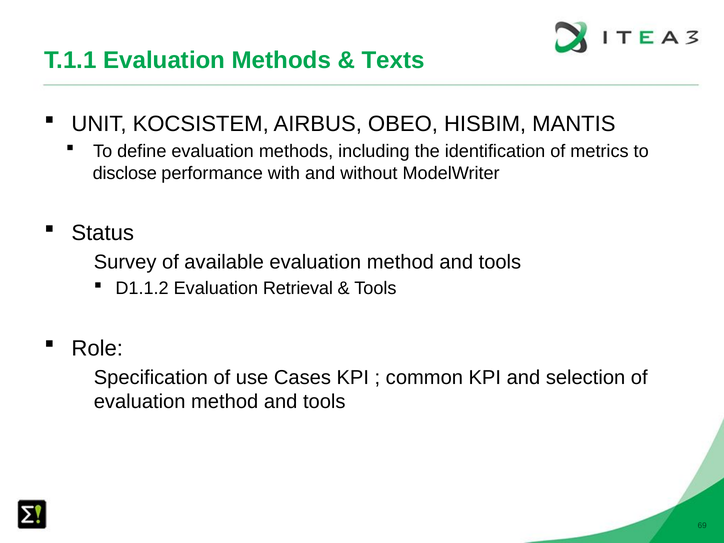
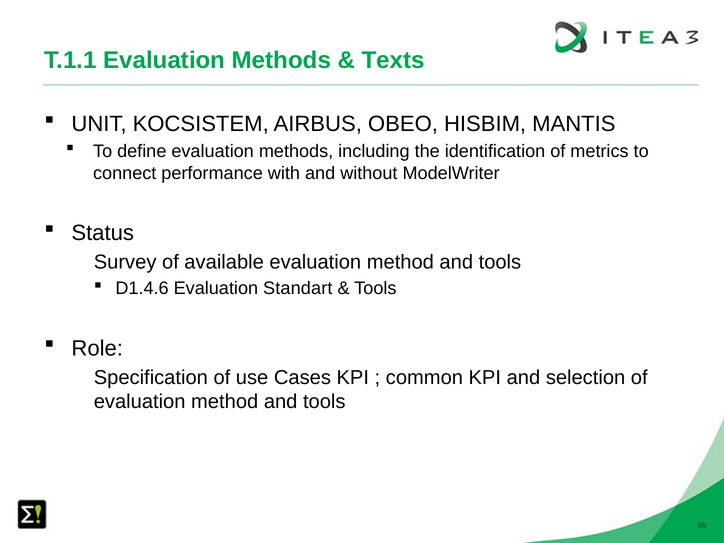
disclose: disclose -> connect
D1.1.2: D1.1.2 -> D1.4.6
Retrieval: Retrieval -> Standart
